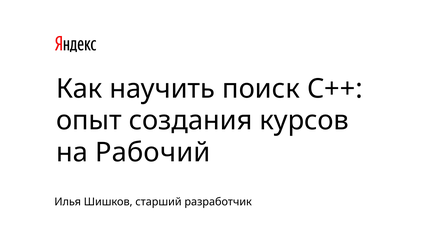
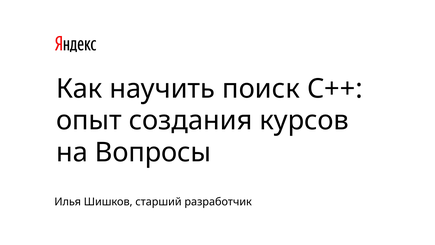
Рабочий: Рабочий -> Вопросы
